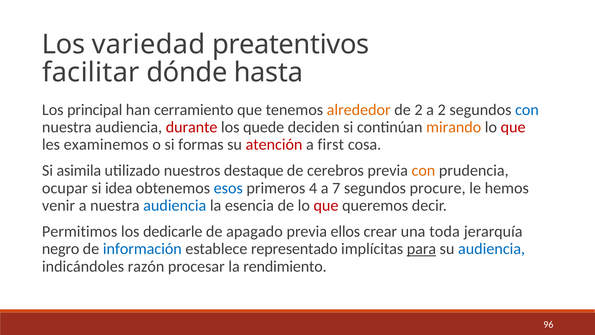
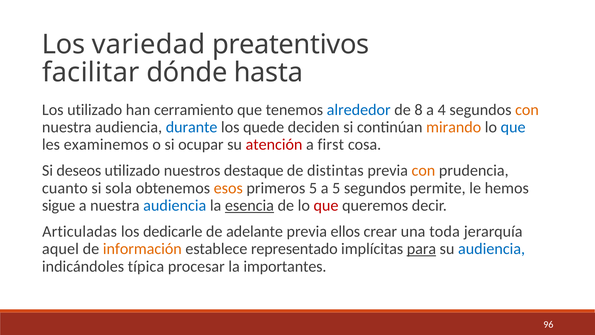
Los principal: principal -> utilizado
alrededor colour: orange -> blue
de 2: 2 -> 8
a 2: 2 -> 4
con at (527, 110) colour: blue -> orange
durante colour: red -> blue
que at (513, 127) colour: red -> blue
formas: formas -> ocupar
asimila: asimila -> deseos
cerebros: cerebros -> distintas
ocupar: ocupar -> cuanto
idea: idea -> sola
esos colour: blue -> orange
primeros 4: 4 -> 5
a 7: 7 -> 5
procure: procure -> permite
venir: venir -> sigue
esencia underline: none -> present
Permitimos: Permitimos -> Articuladas
apagado: apagado -> adelante
negro: negro -> aquel
información colour: blue -> orange
razón: razón -> típica
rendimiento: rendimiento -> importantes
